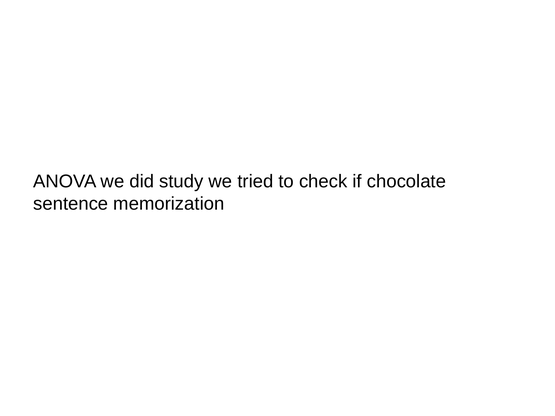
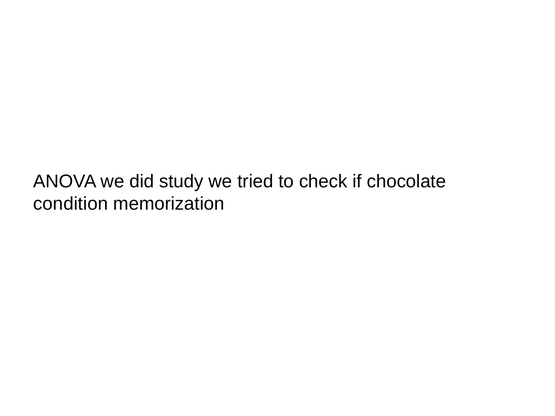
sentence: sentence -> condition
